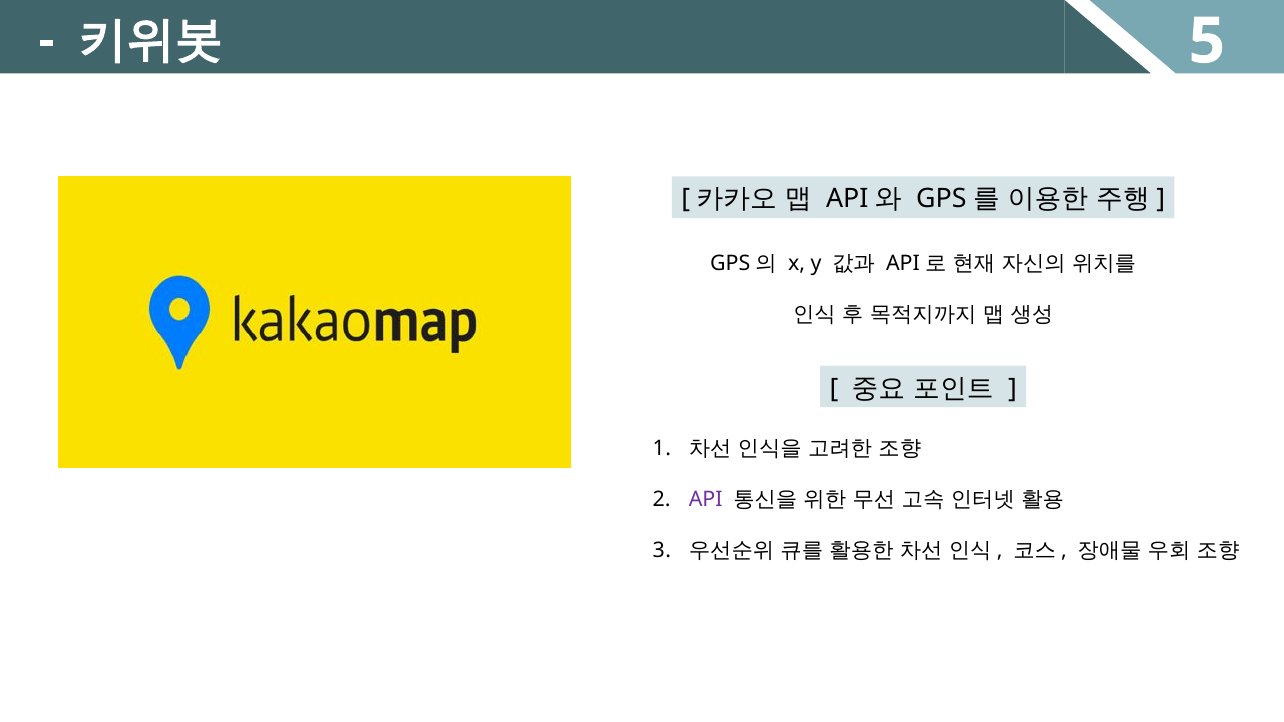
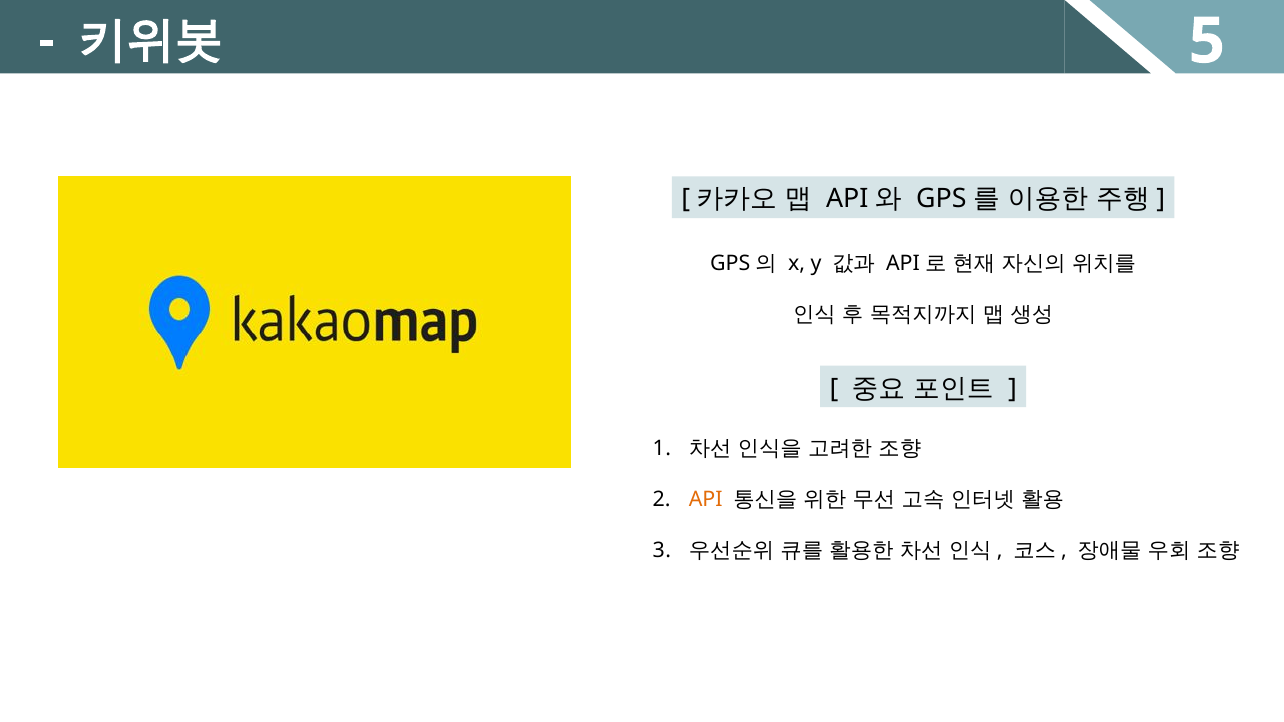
API colour: purple -> orange
